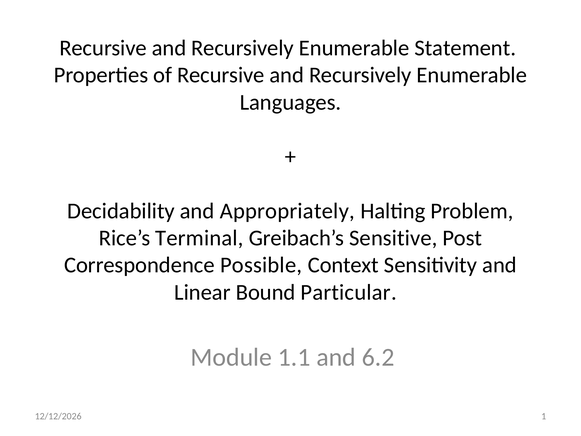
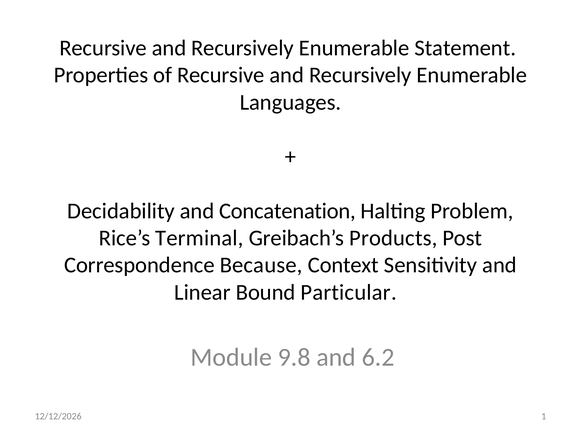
Appropriately: Appropriately -> Concatenation
Sensitive: Sensitive -> Products
Possible: Possible -> Because
1.1: 1.1 -> 9.8
